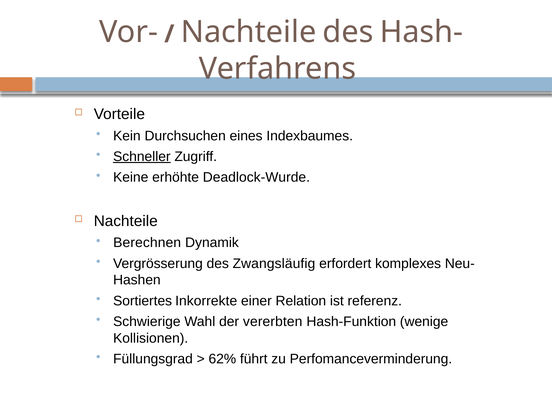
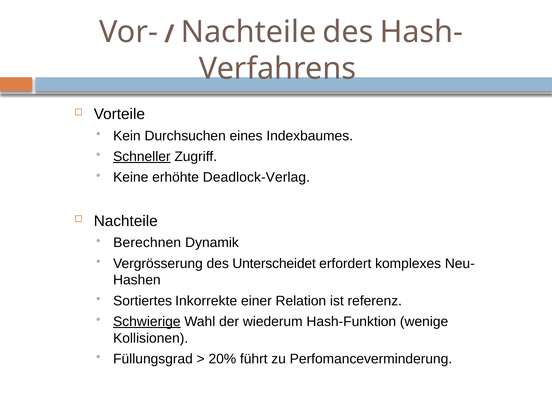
Deadlock-Wurde: Deadlock-Wurde -> Deadlock-Verlag
Zwangsläufig: Zwangsläufig -> Unterscheidet
Schwierige underline: none -> present
vererbten: vererbten -> wiederum
62%: 62% -> 20%
